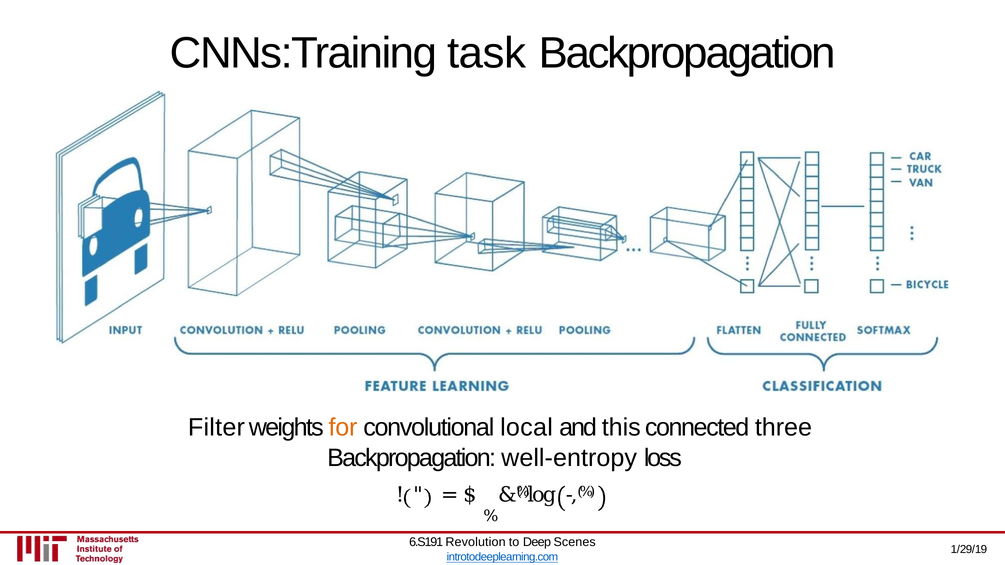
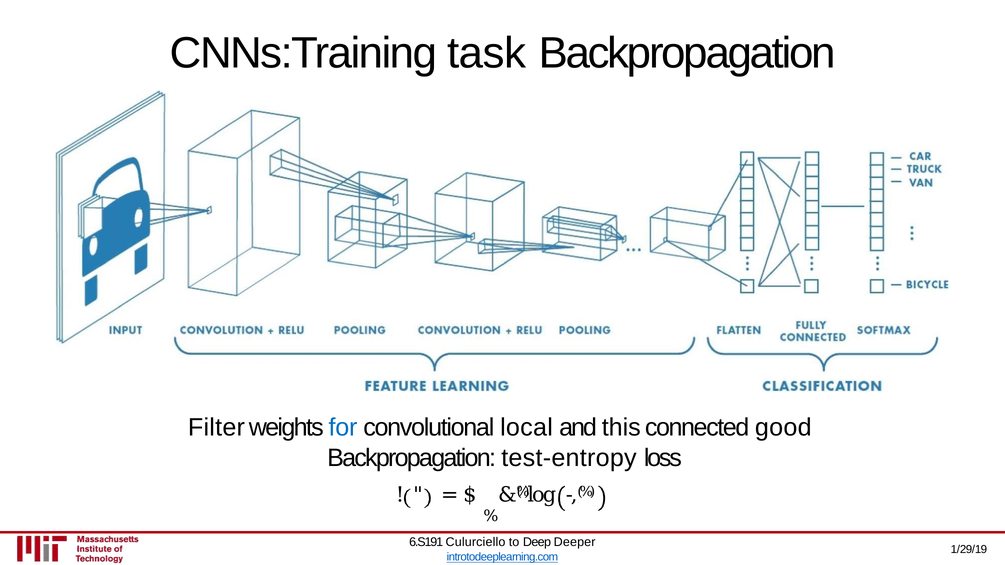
for colour: orange -> blue
three: three -> good
well-entropy: well-entropy -> test-entropy
Revolution: Revolution -> Culurciello
Scenes: Scenes -> Deeper
